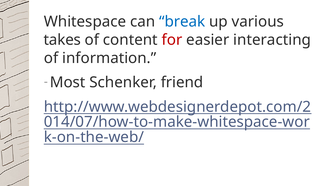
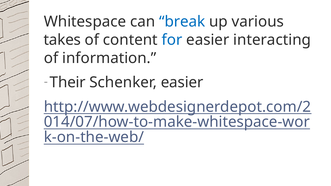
for colour: red -> blue
Most: Most -> Their
Schenker friend: friend -> easier
